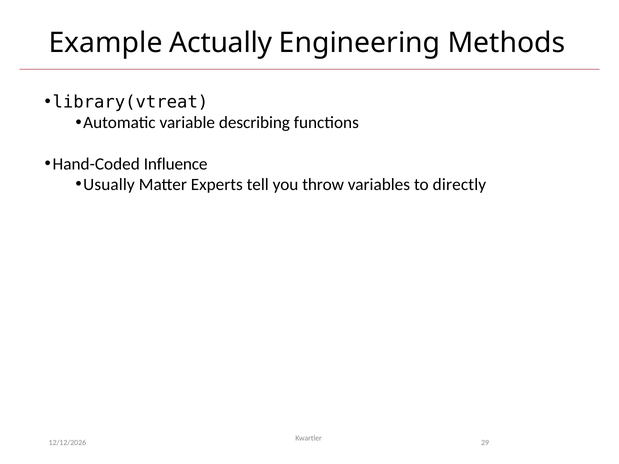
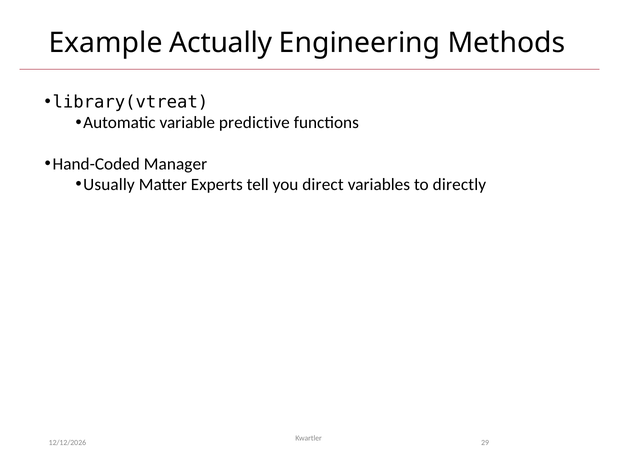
describing: describing -> predictive
Influence: Influence -> Manager
throw: throw -> direct
